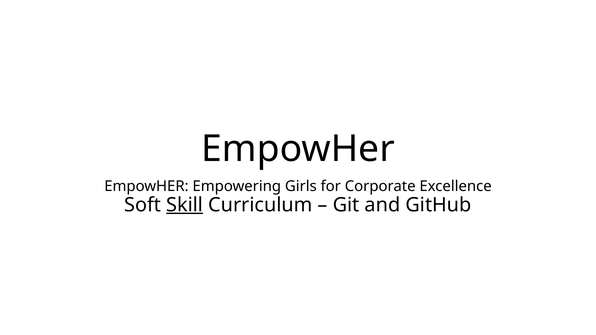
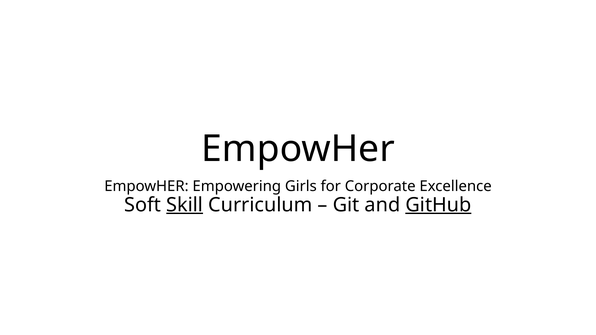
GitHub underline: none -> present
